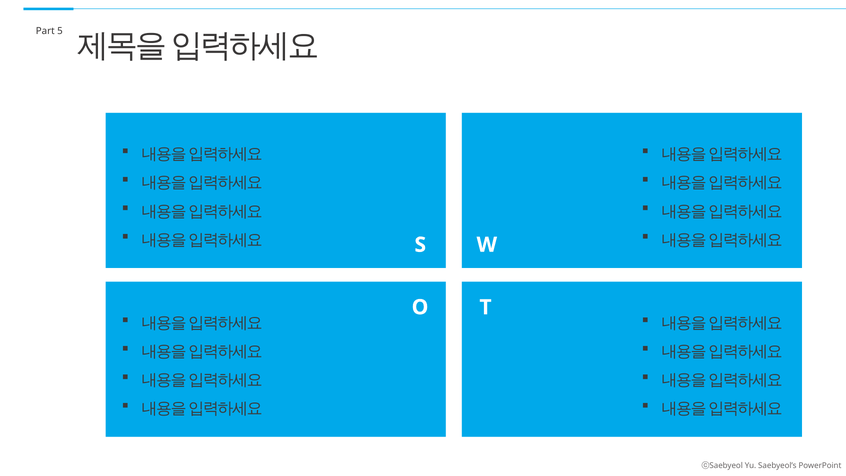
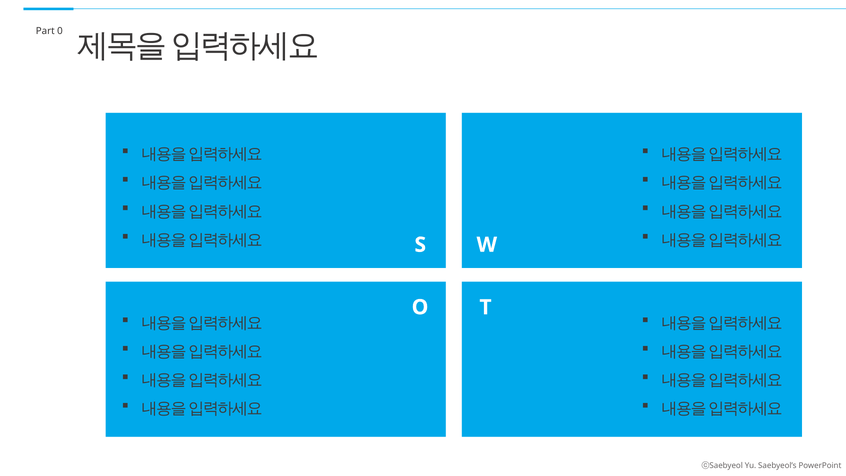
5: 5 -> 0
